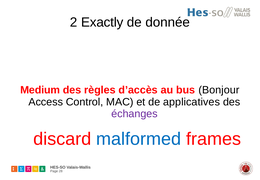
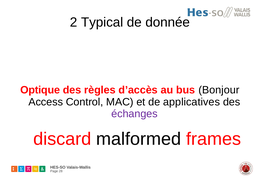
Exactly: Exactly -> Typical
Medium: Medium -> Optique
malformed colour: blue -> black
